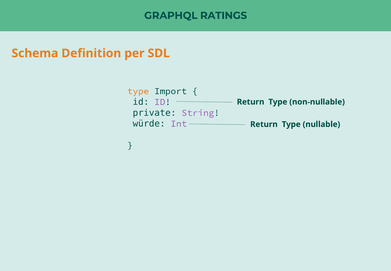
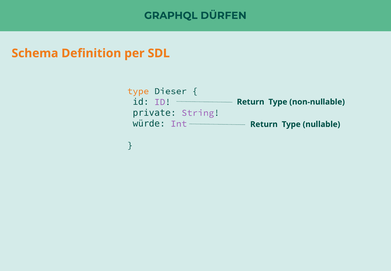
RATINGS: RATINGS -> DÜRFEN
Import: Import -> Dieser
